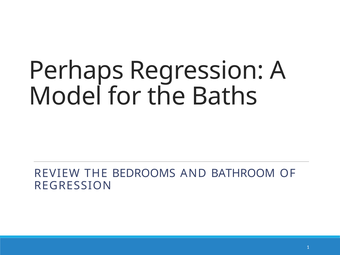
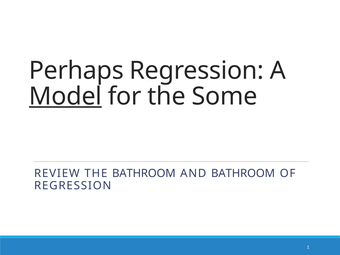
Model underline: none -> present
Baths: Baths -> Some
THE BEDROOMS: BEDROOMS -> BATHROOM
